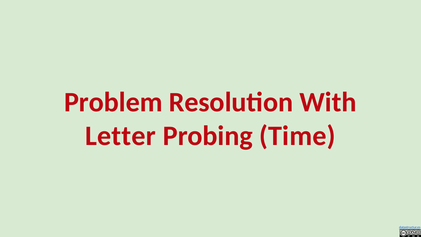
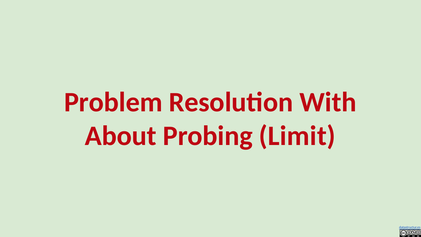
Letter: Letter -> About
Time: Time -> Limit
